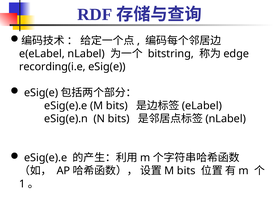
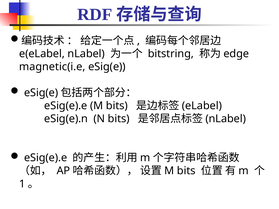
recording(i.e: recording(i.e -> magnetic(i.e
